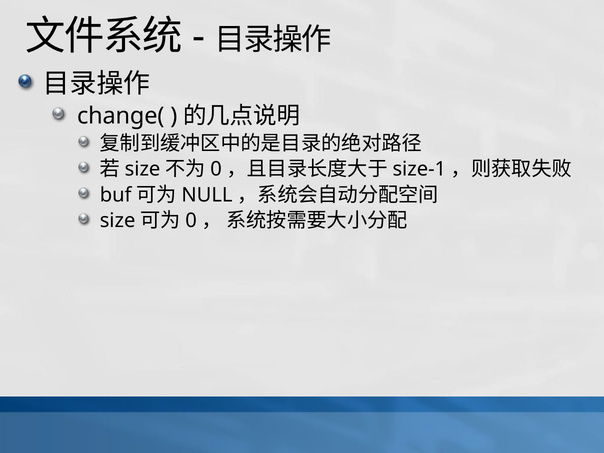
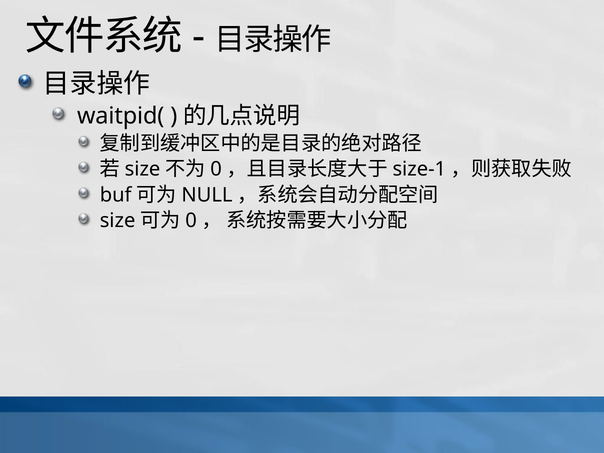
change(: change( -> waitpid(
